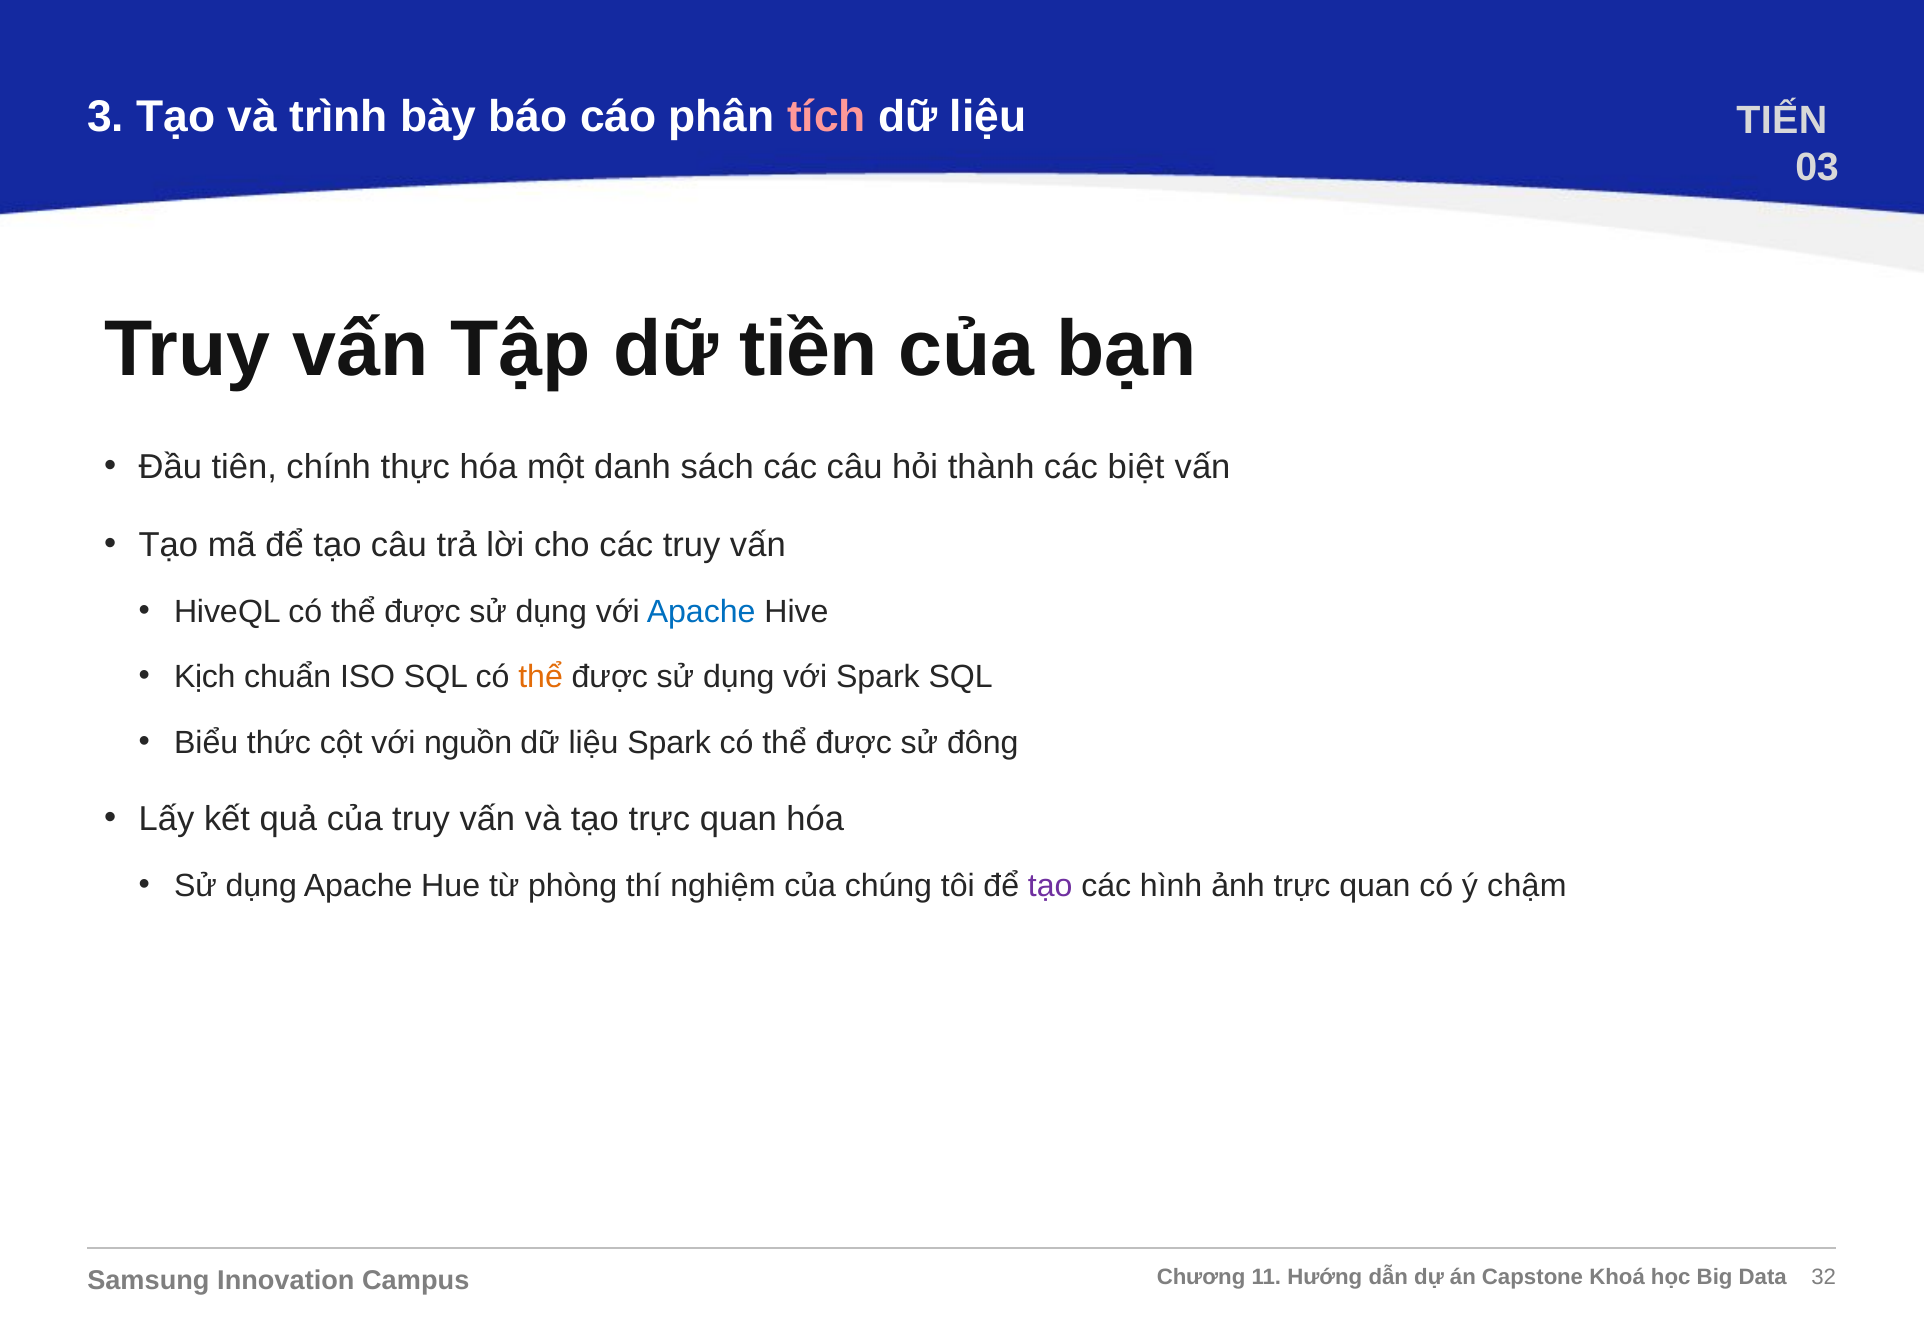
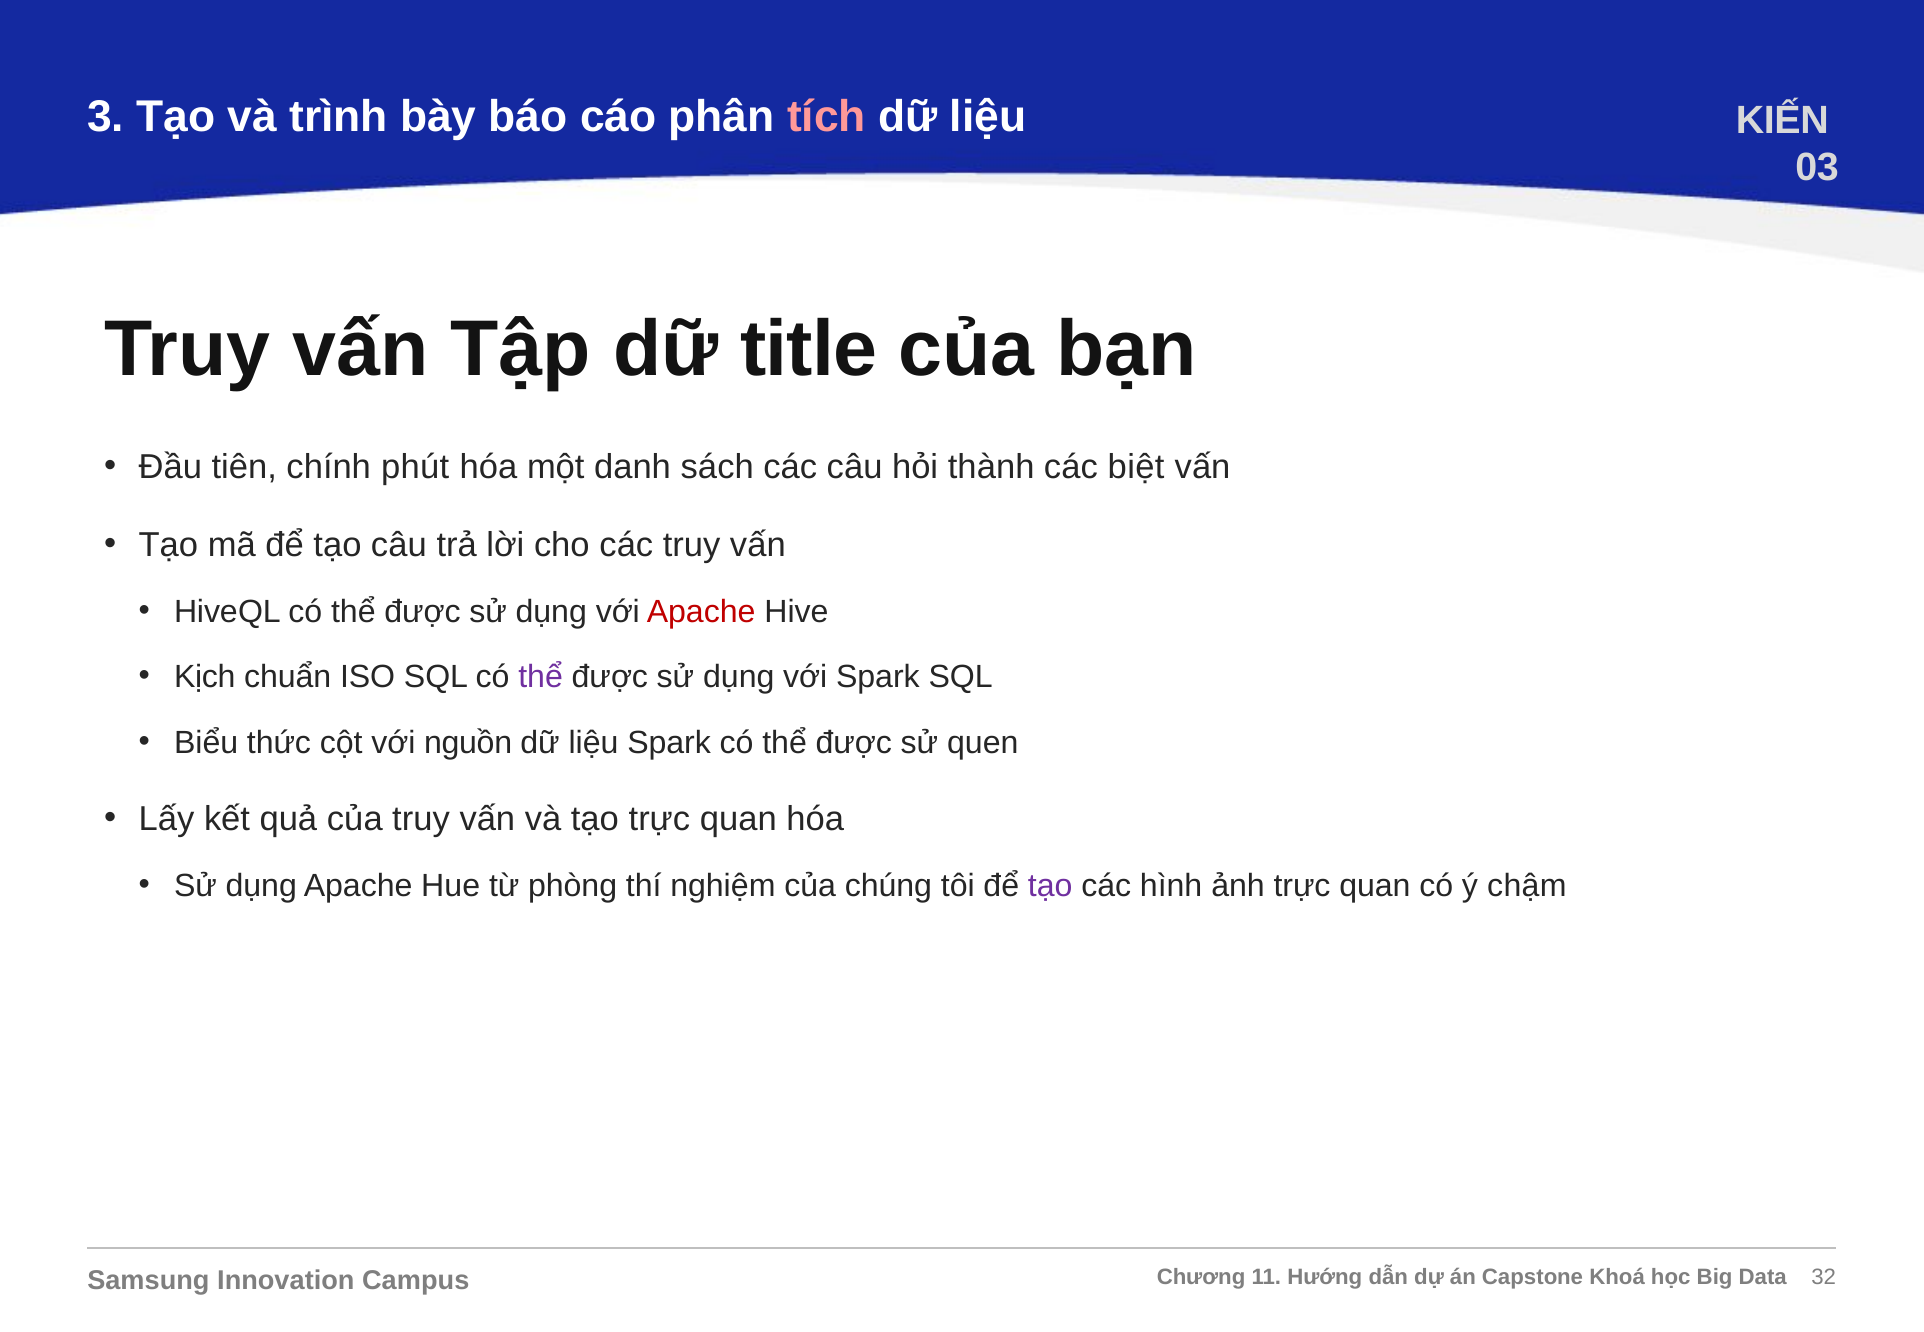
TIẾN: TIẾN -> KIẾN
tiền: tiền -> title
thực: thực -> phút
Apache at (701, 612) colour: blue -> red
thể at (541, 677) colour: orange -> purple
đông: đông -> quen
